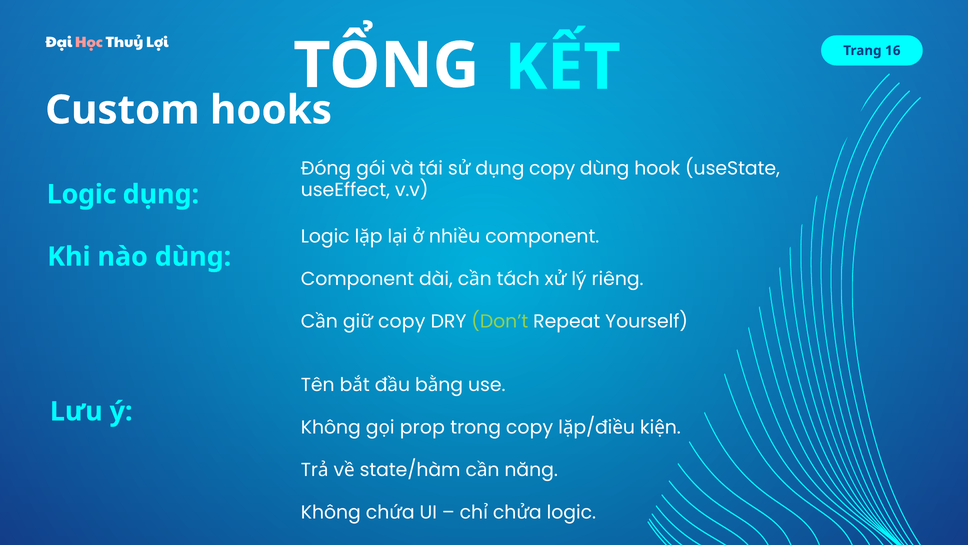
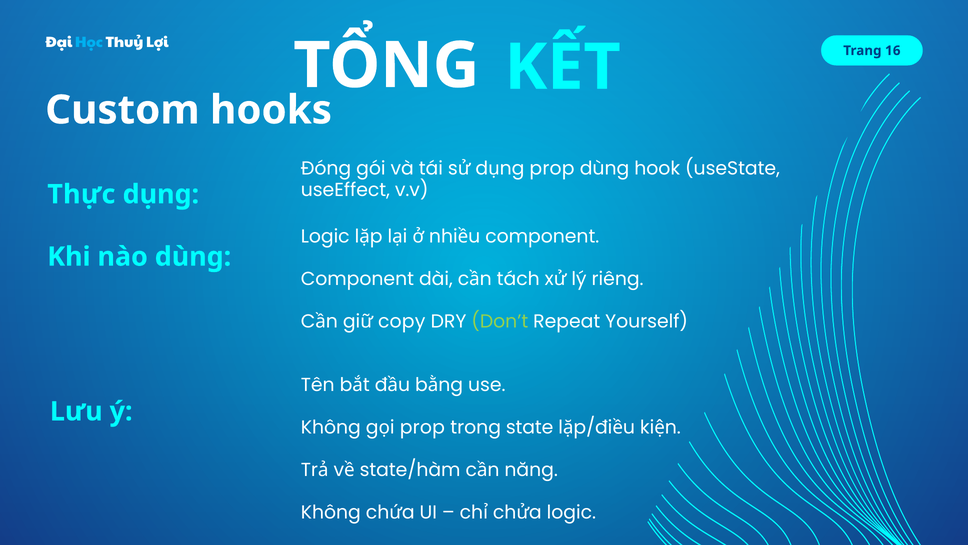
Học colour: pink -> light blue
copy at (552, 169): copy -> prop
Logic at (82, 194): Logic -> Thực
trong copy: copy -> state
